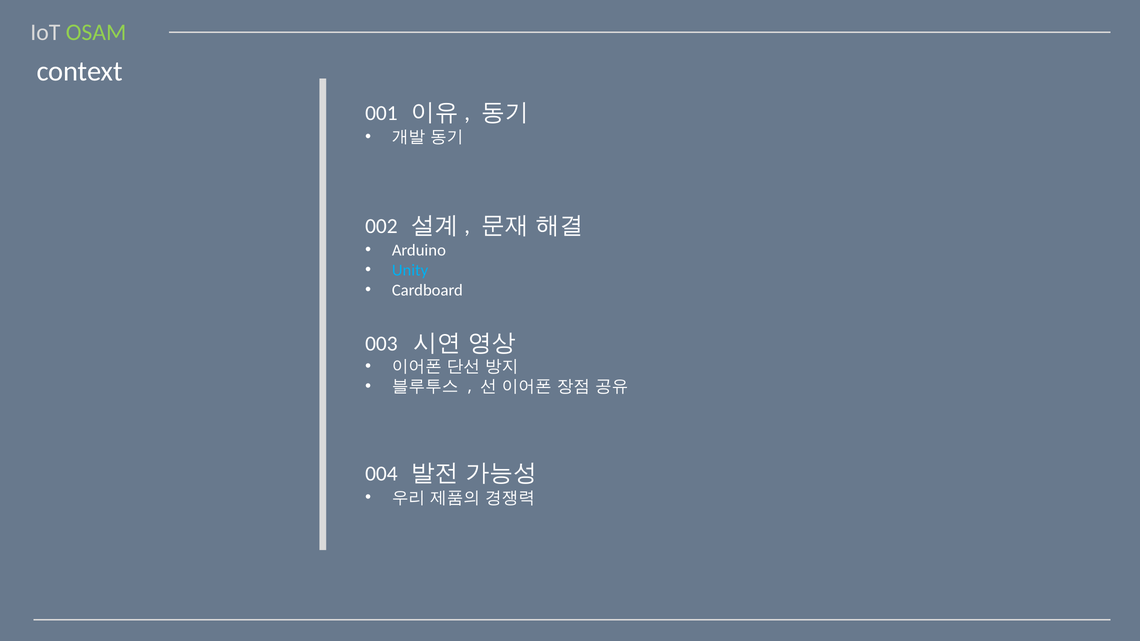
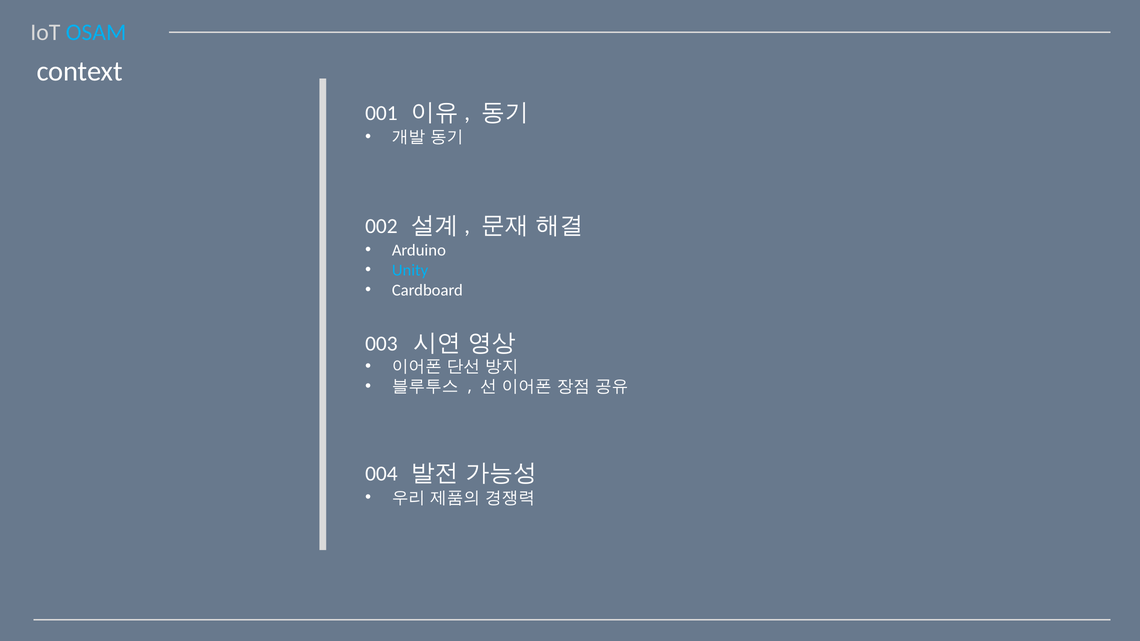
OSAM colour: light green -> light blue
